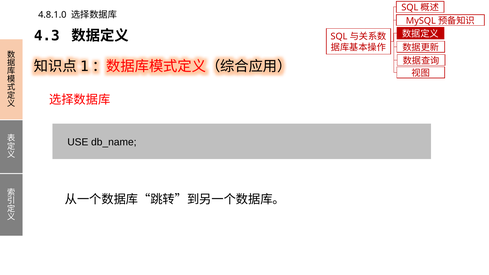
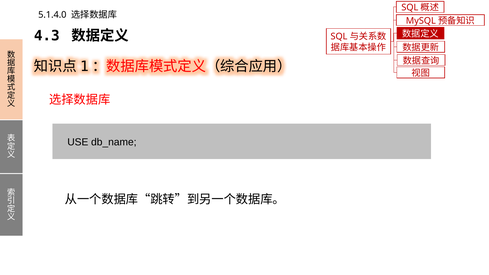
4.8.1.0: 4.8.1.0 -> 5.1.4.0
